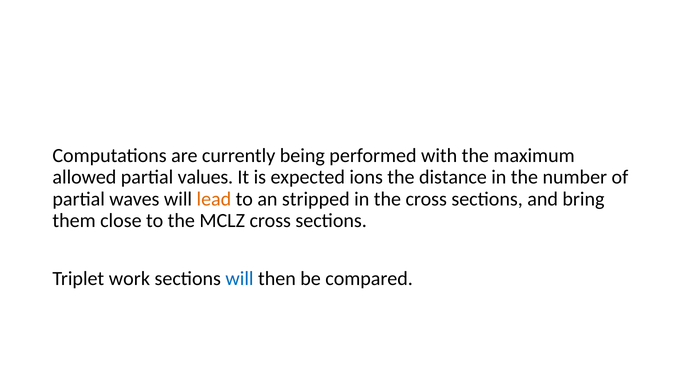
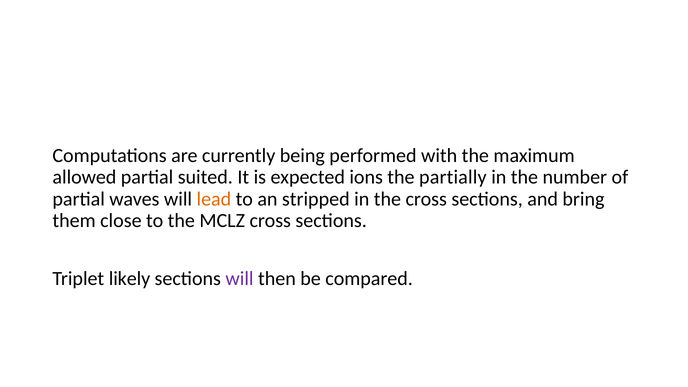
values: values -> suited
distance: distance -> partially
work: work -> likely
will at (240, 278) colour: blue -> purple
